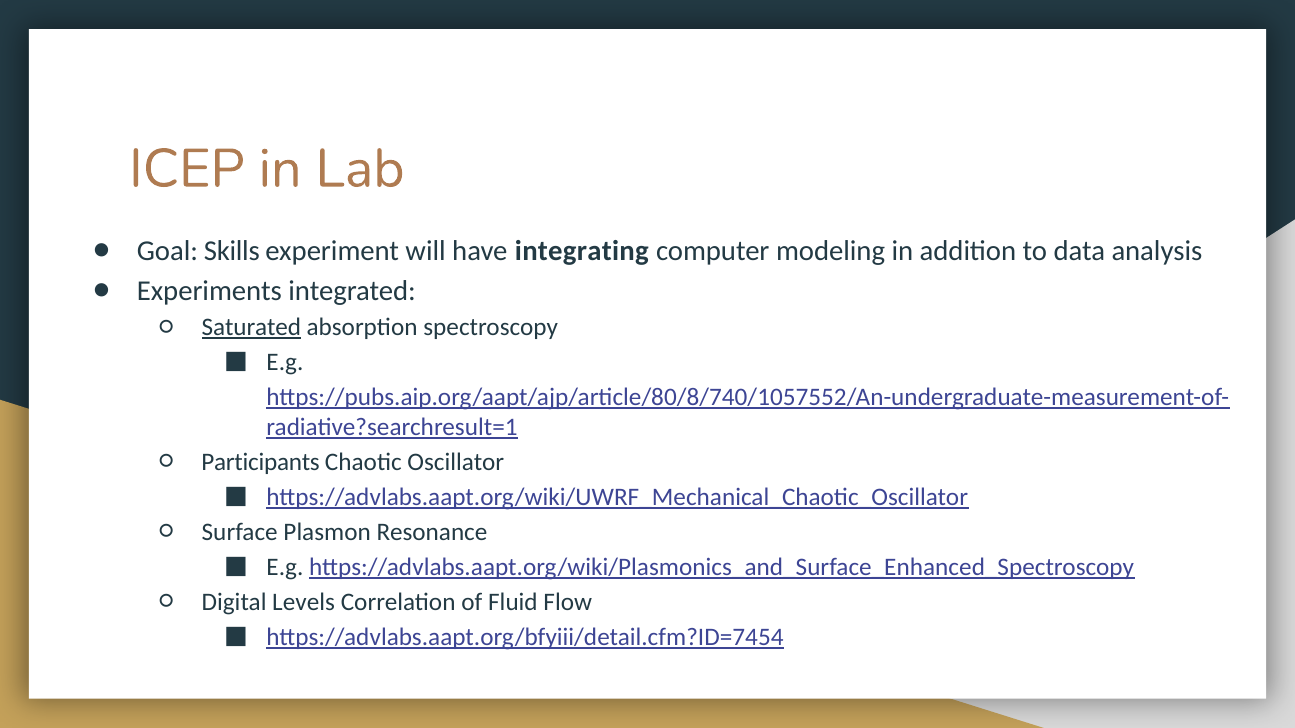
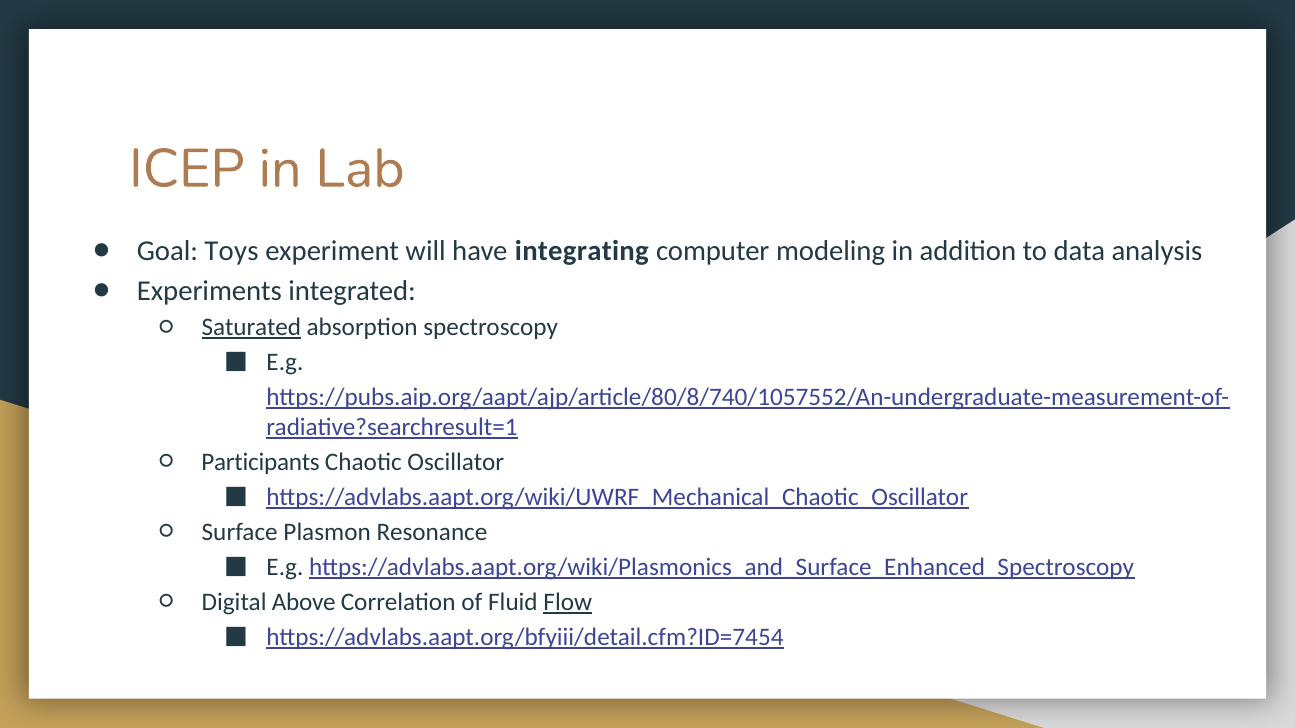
Skills: Skills -> Toys
Levels: Levels -> Above
Flow underline: none -> present
